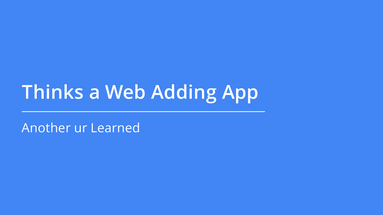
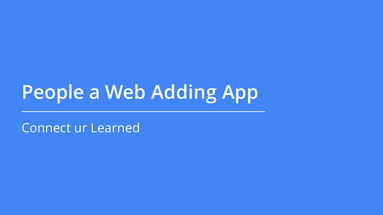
Thinks: Thinks -> People
Another: Another -> Connect
